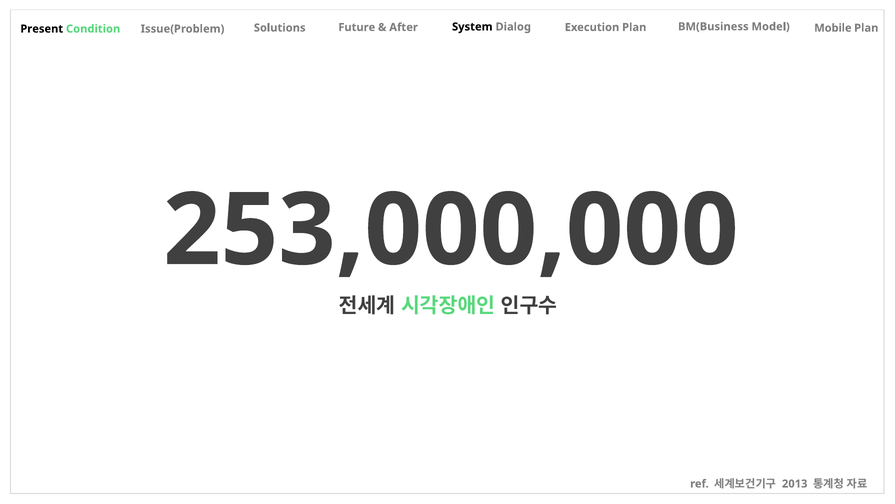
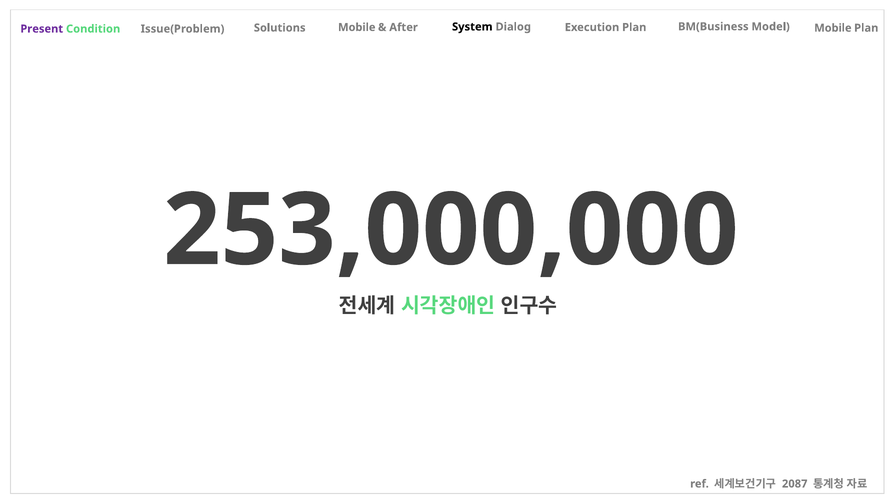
Solutions Future: Future -> Mobile
Present colour: black -> purple
2013: 2013 -> 2087
